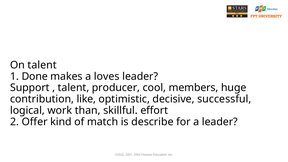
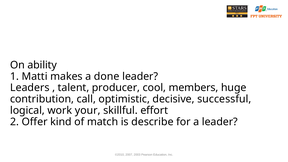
On talent: talent -> ability
Done: Done -> Matti
loves: loves -> done
Support: Support -> Leaders
like: like -> call
than: than -> your
